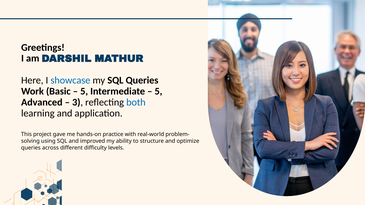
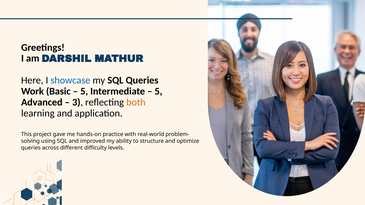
both colour: blue -> orange
